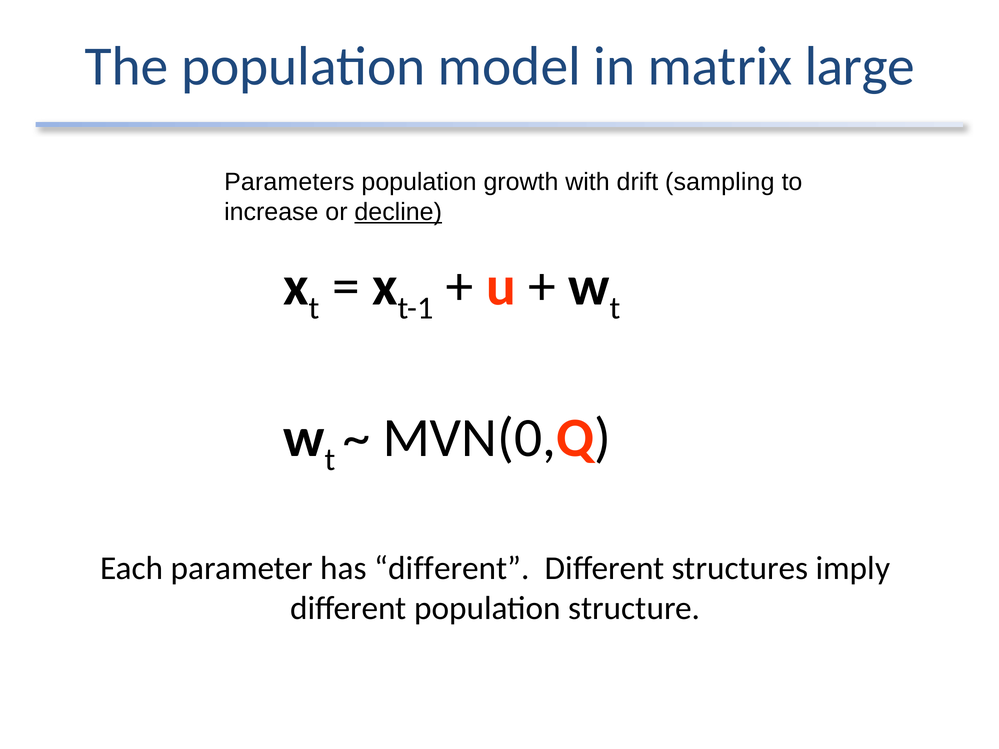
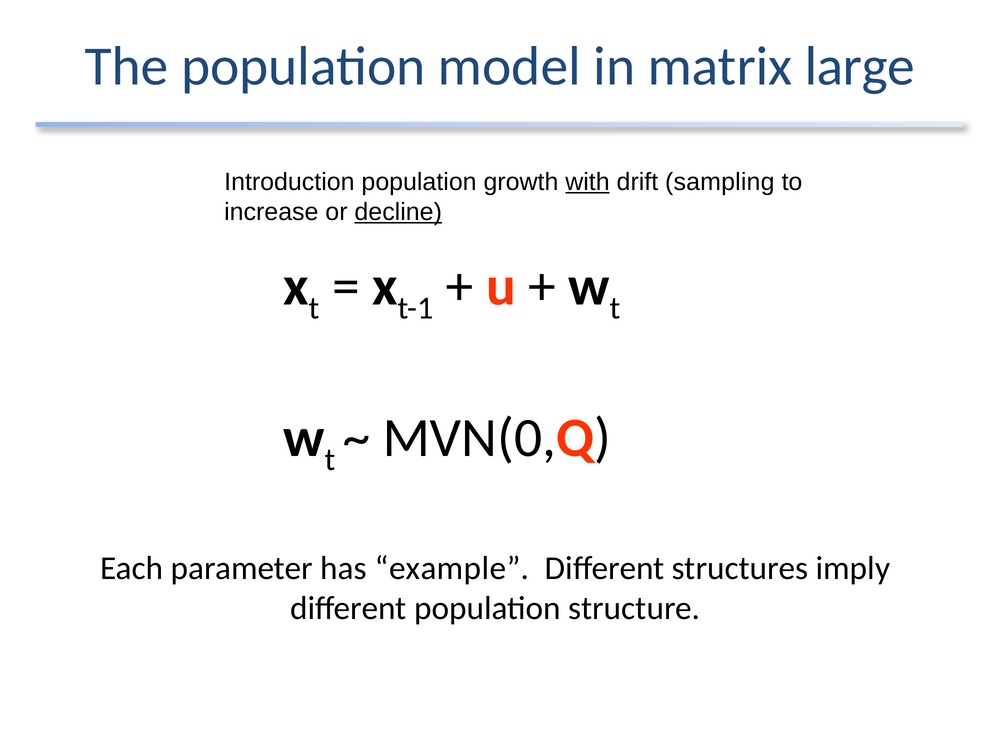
Parameters: Parameters -> Introduction
with underline: none -> present
has different: different -> example
